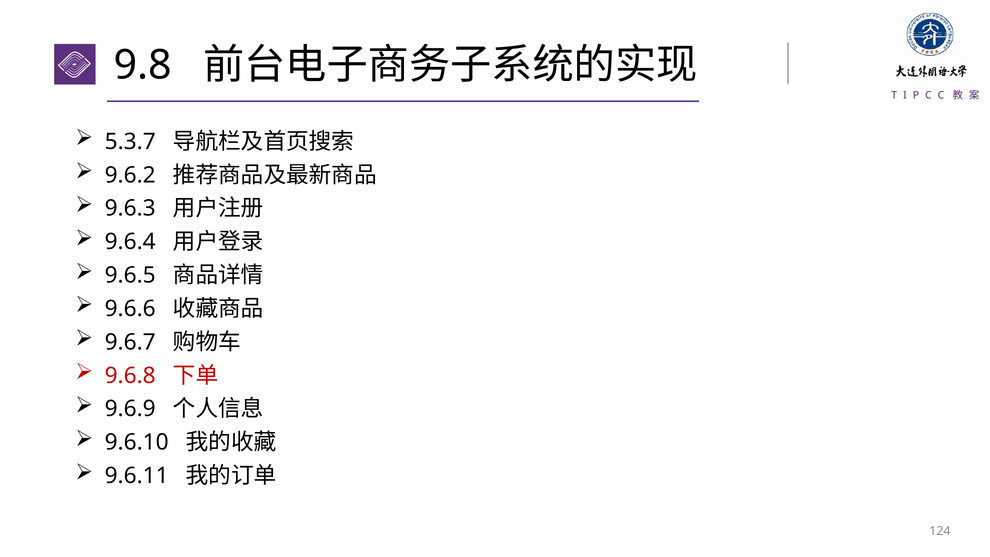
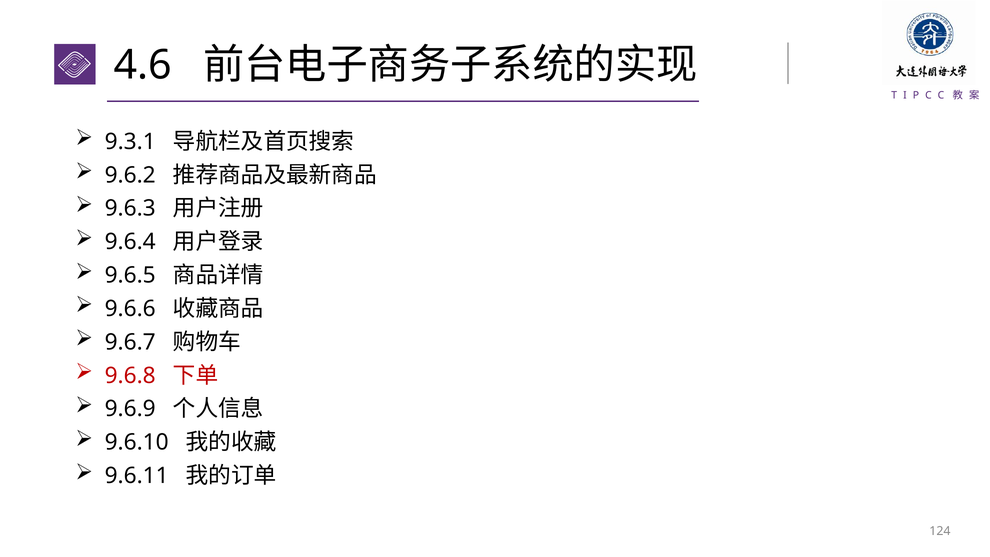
9.8: 9.8 -> 4.6
5.3.7: 5.3.7 -> 9.3.1
